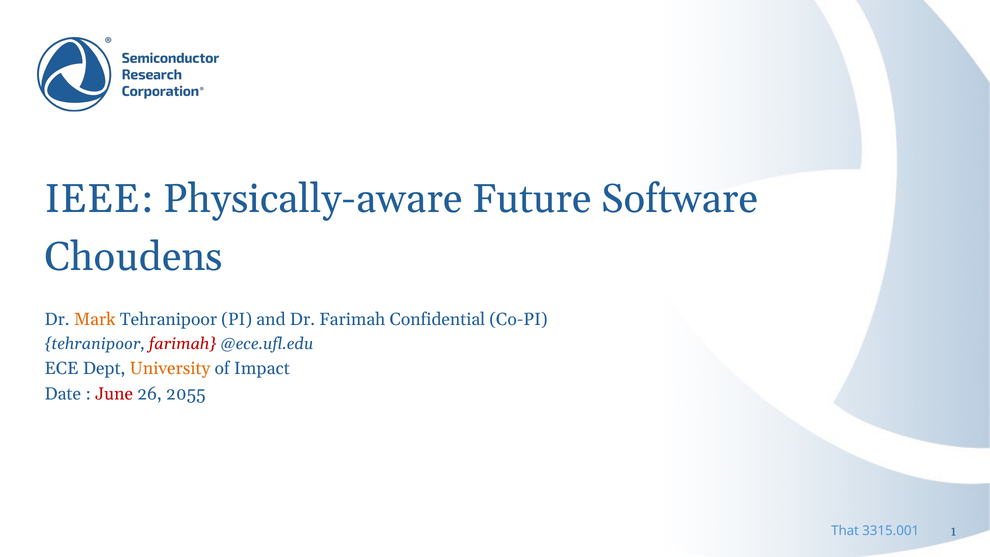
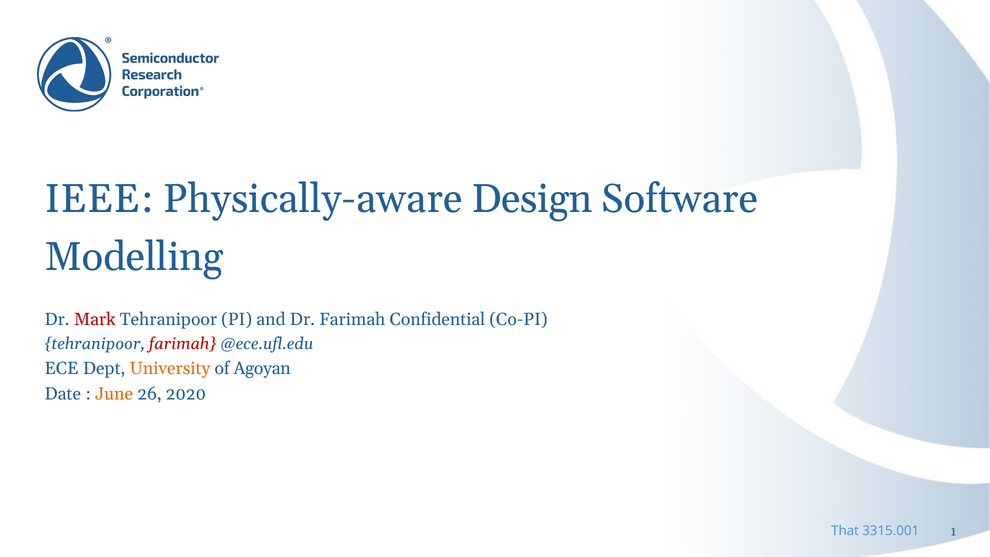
Future: Future -> Design
Choudens: Choudens -> Modelling
Mark colour: orange -> red
Impact: Impact -> Agoyan
June colour: red -> orange
2055: 2055 -> 2020
